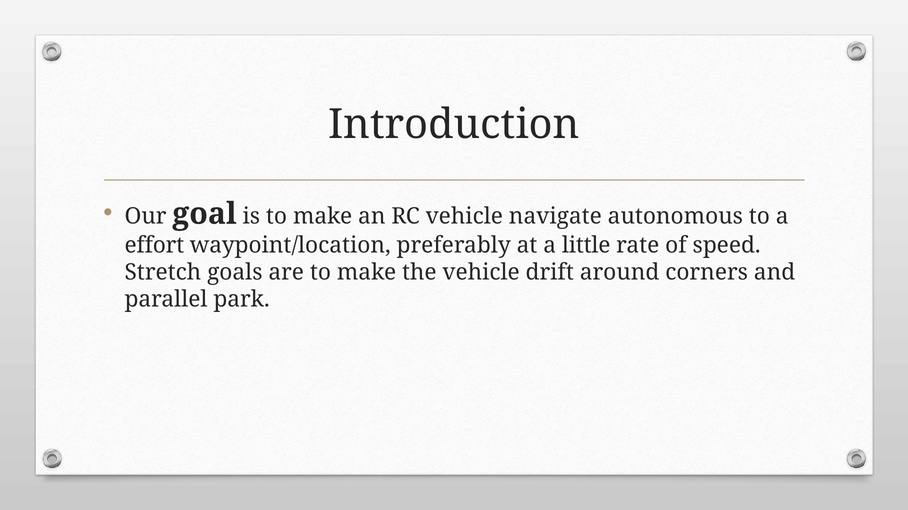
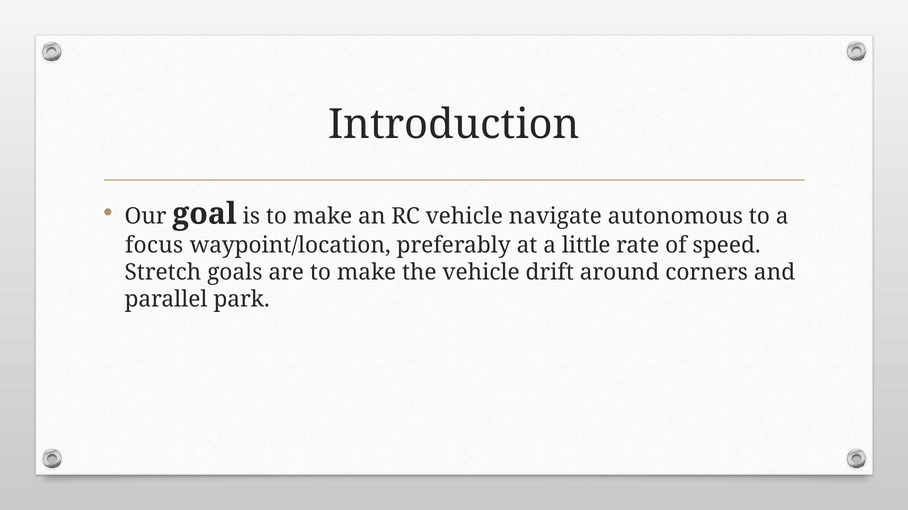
effort: effort -> focus
